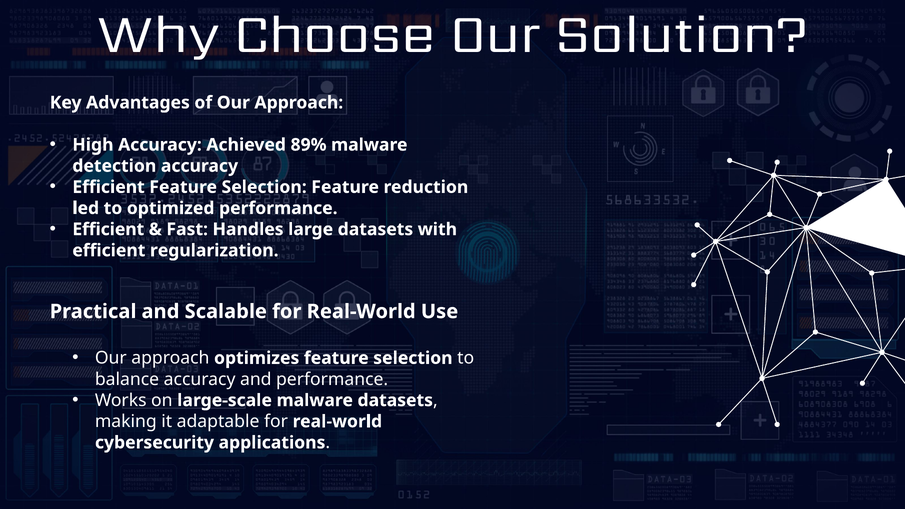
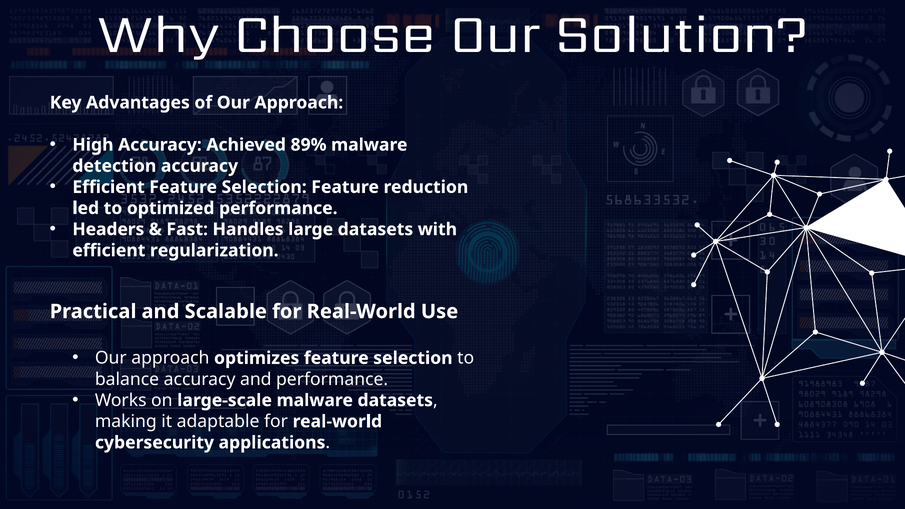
Efficient at (108, 229): Efficient -> Headers
